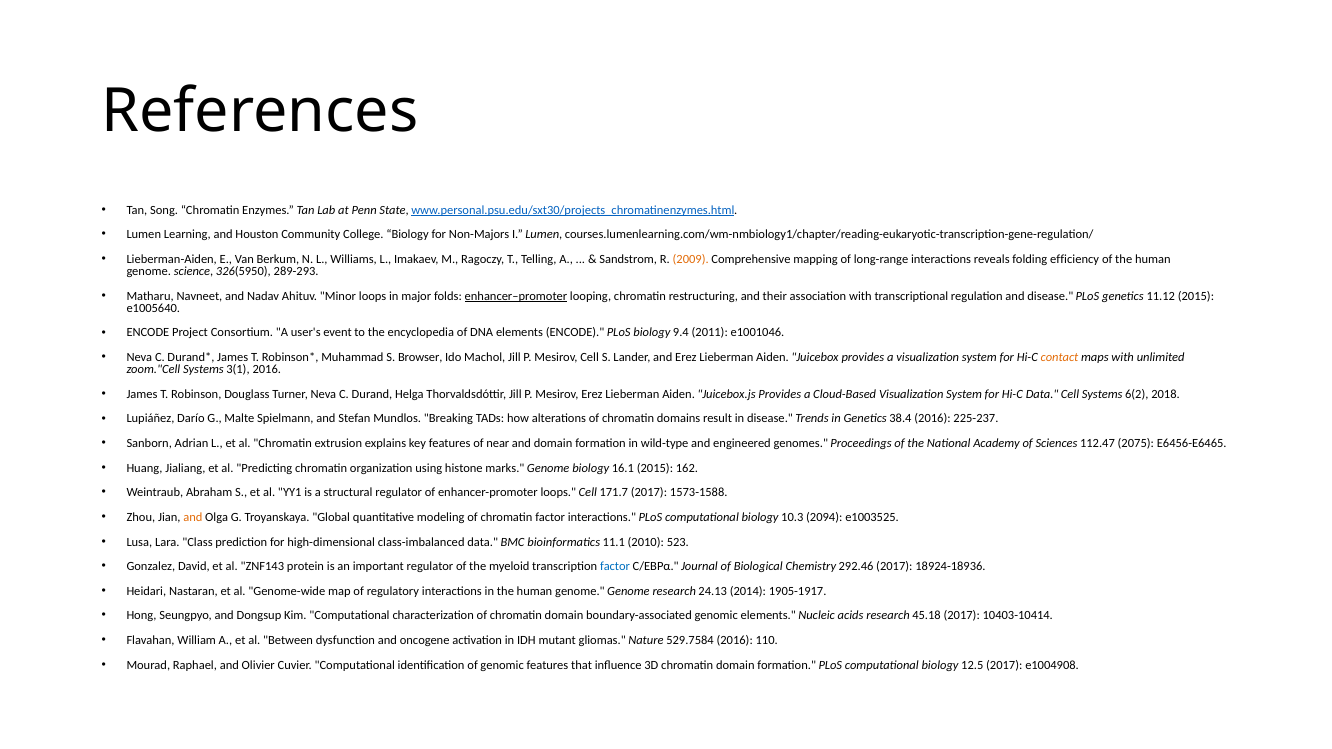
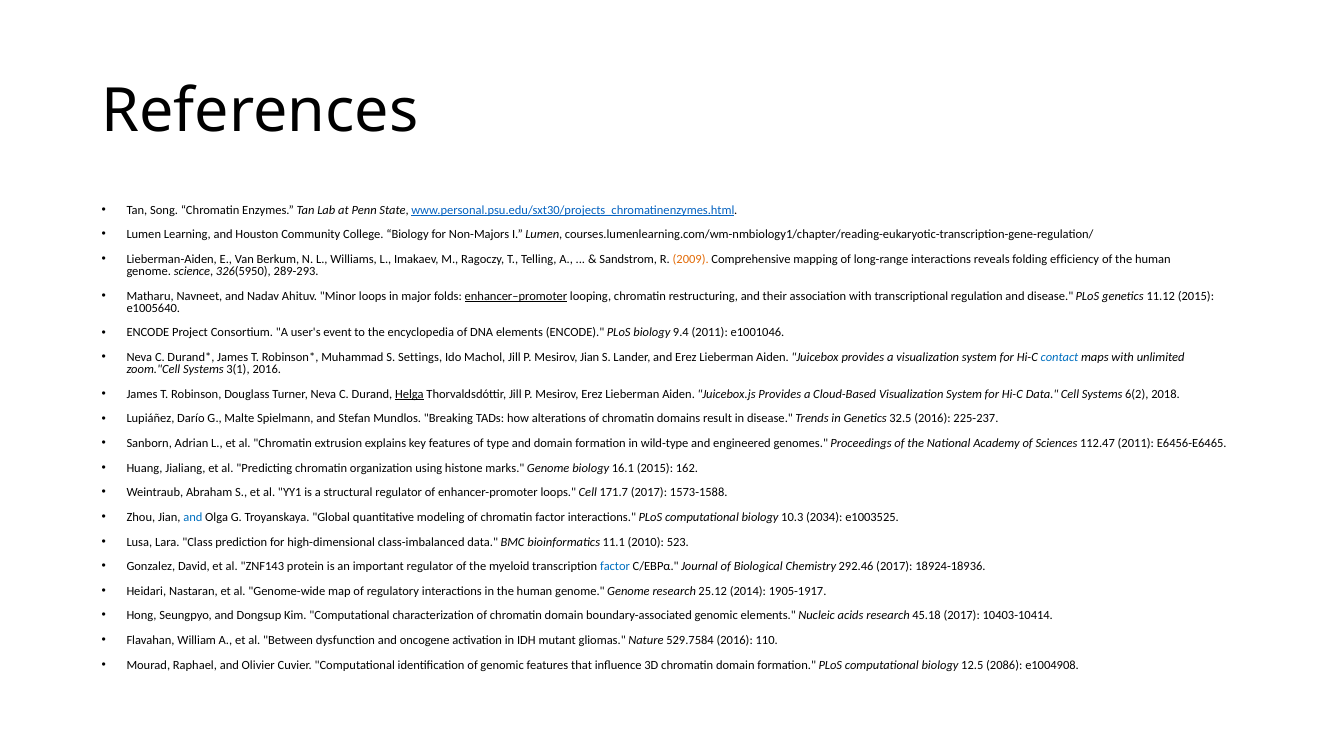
Browser: Browser -> Settings
Mesirov Cell: Cell -> Jian
contact colour: orange -> blue
Helga underline: none -> present
38.4: 38.4 -> 32.5
near: near -> type
112.47 2075: 2075 -> 2011
and at (193, 517) colour: orange -> blue
2094: 2094 -> 2034
24.13: 24.13 -> 25.12
12.5 2017: 2017 -> 2086
